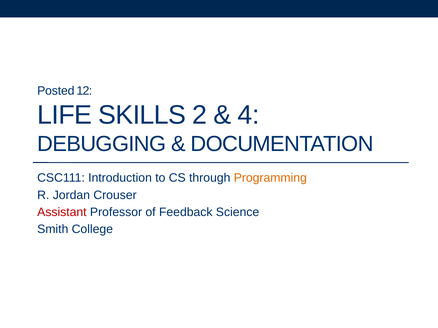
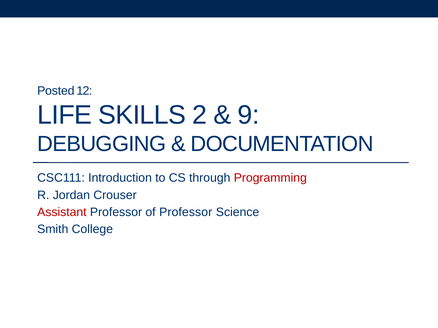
4: 4 -> 9
Programming colour: orange -> red
of Feedback: Feedback -> Professor
